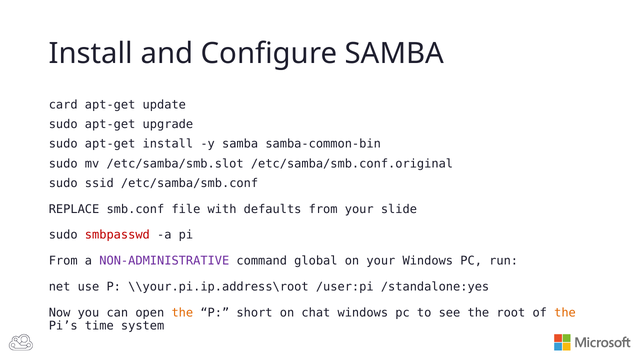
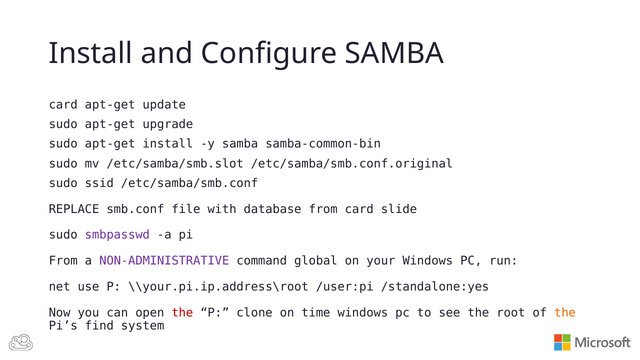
defaults: defaults -> database
from your: your -> card
smbpasswd colour: red -> purple
the at (182, 313) colour: orange -> red
short: short -> clone
chat: chat -> time
time: time -> find
